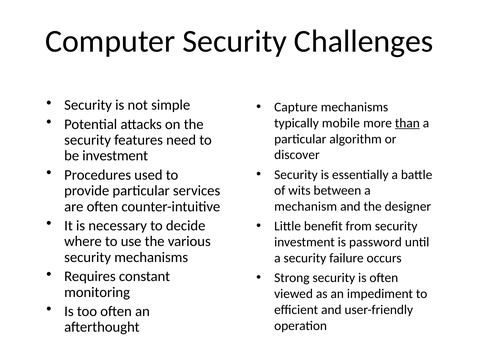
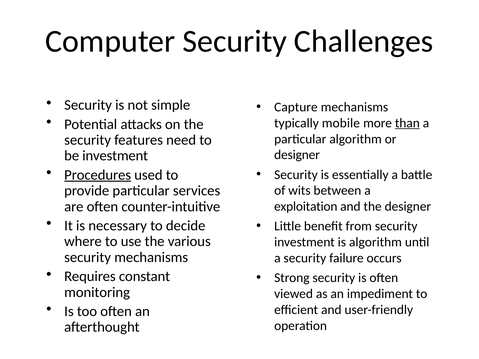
discover at (297, 155): discover -> designer
Procedures underline: none -> present
mechanism: mechanism -> exploitation
is password: password -> algorithm
